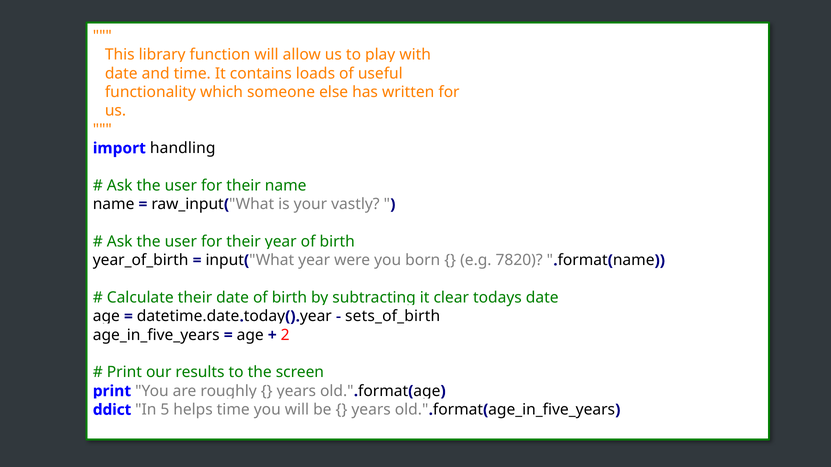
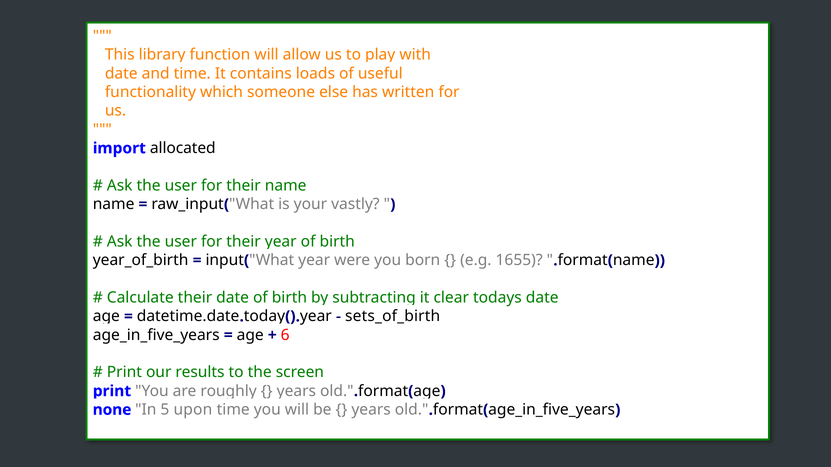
handling: handling -> allocated
7820: 7820 -> 1655
2: 2 -> 6
ddict: ddict -> none
helps: helps -> upon
